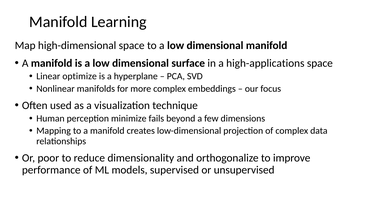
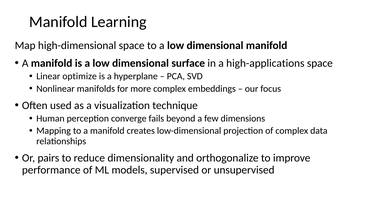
minimize: minimize -> converge
poor: poor -> pairs
